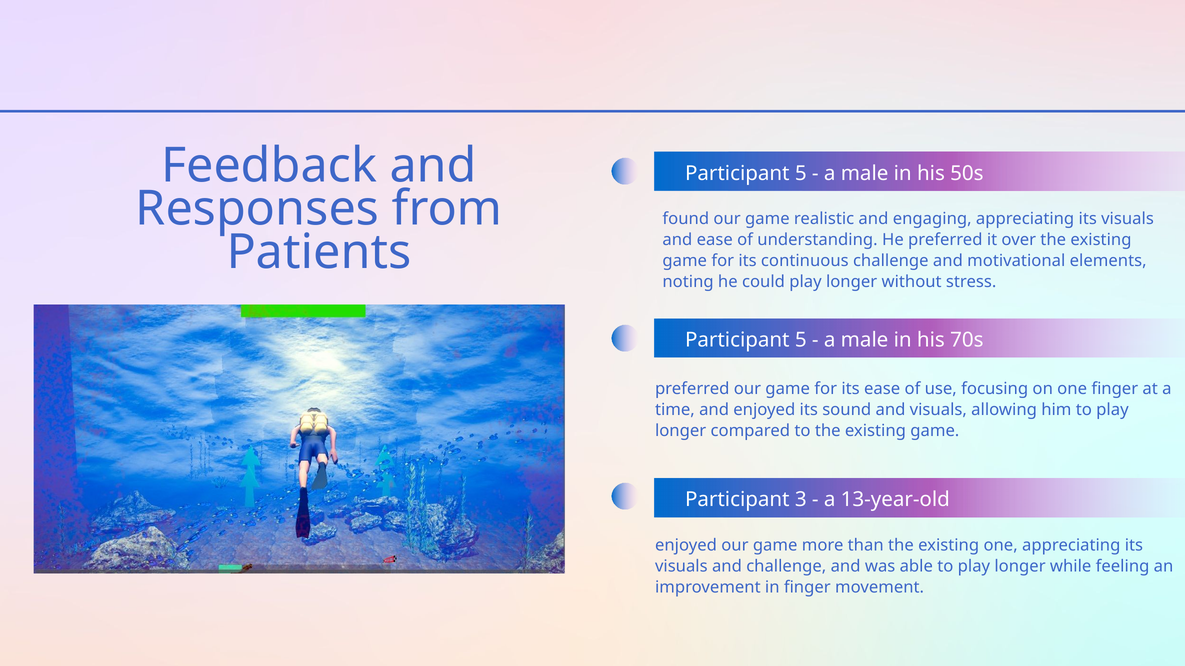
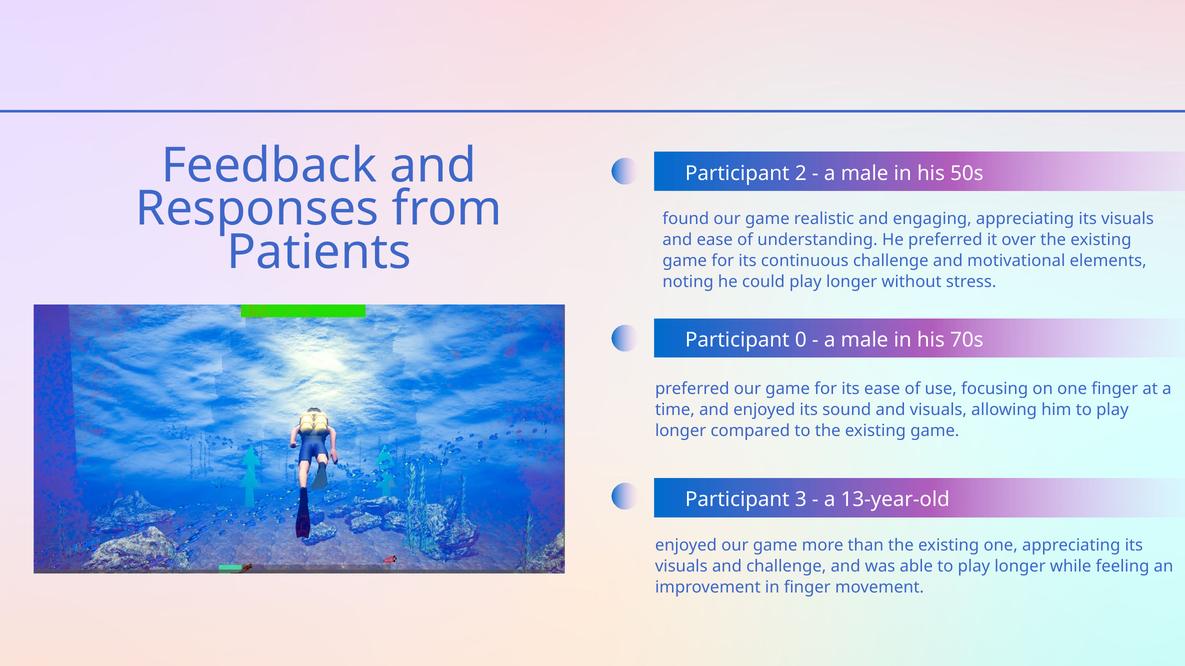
5 at (801, 173): 5 -> 2
5 at (801, 340): 5 -> 0
